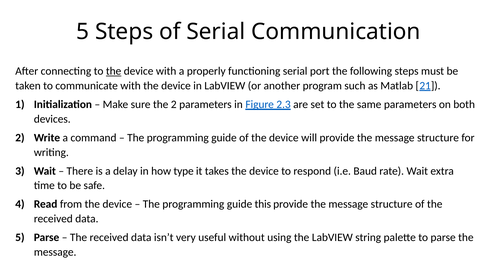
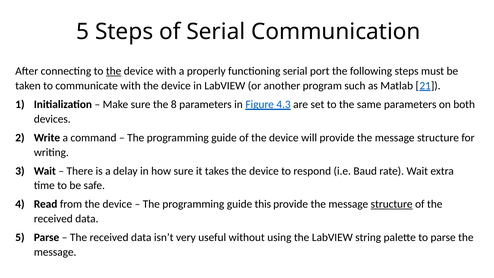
the 2: 2 -> 8
2.3: 2.3 -> 4.3
how type: type -> sure
structure at (392, 204) underline: none -> present
